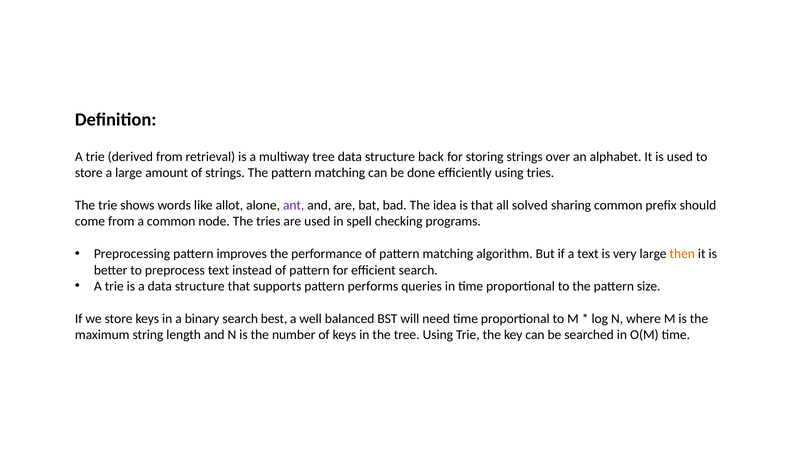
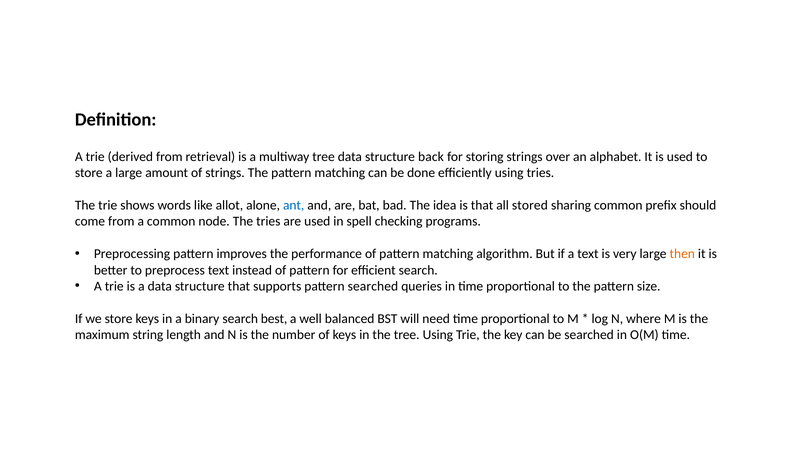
ant colour: purple -> blue
solved: solved -> stored
pattern performs: performs -> searched
